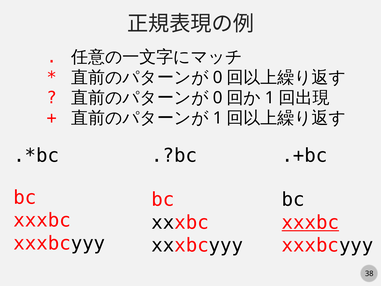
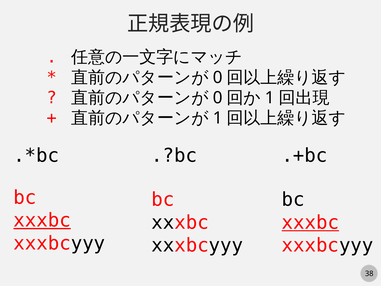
xxxbc at (42, 220) underline: none -> present
